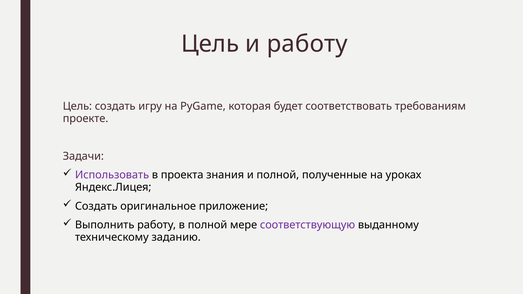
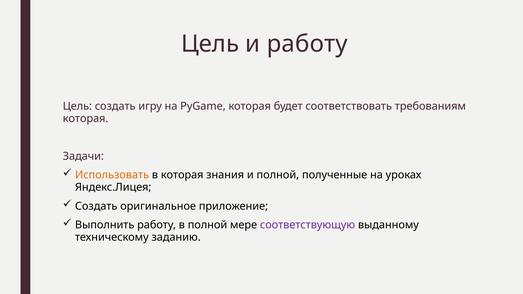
проекте at (86, 119): проекте -> которая
Использовать colour: purple -> orange
в проекта: проекта -> которая
